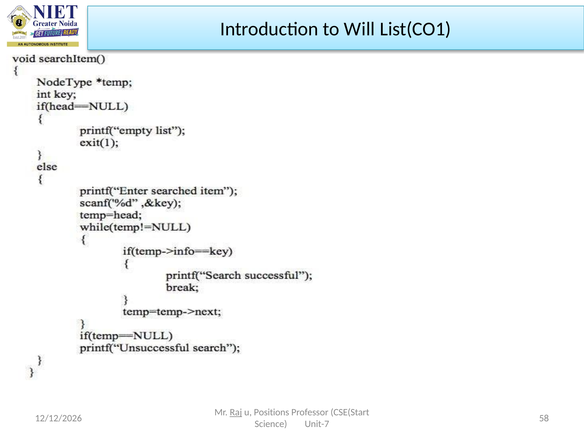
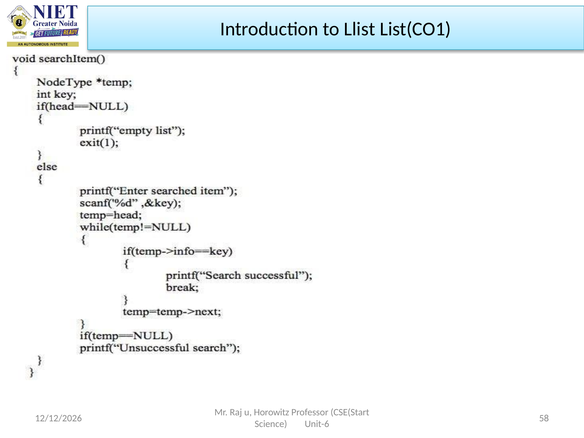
Will: Will -> Llist
Raj underline: present -> none
Positions: Positions -> Horowitz
Unit-7: Unit-7 -> Unit-6
